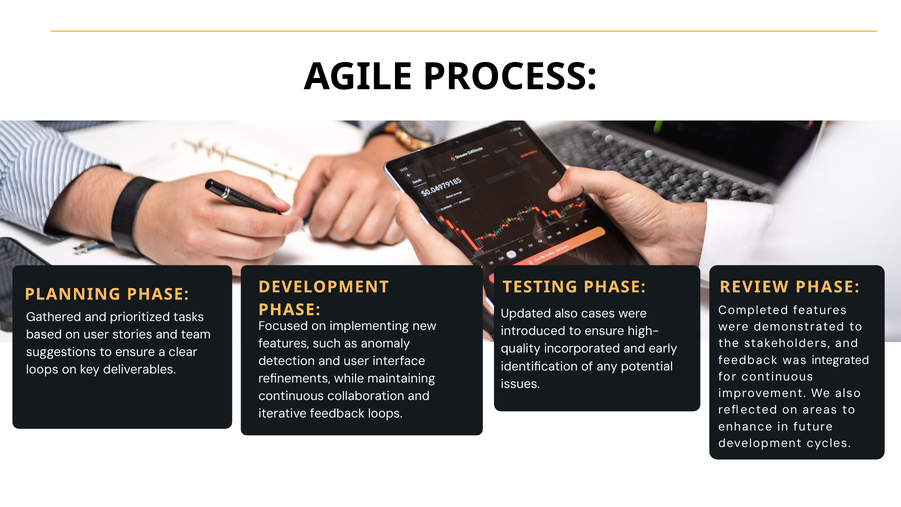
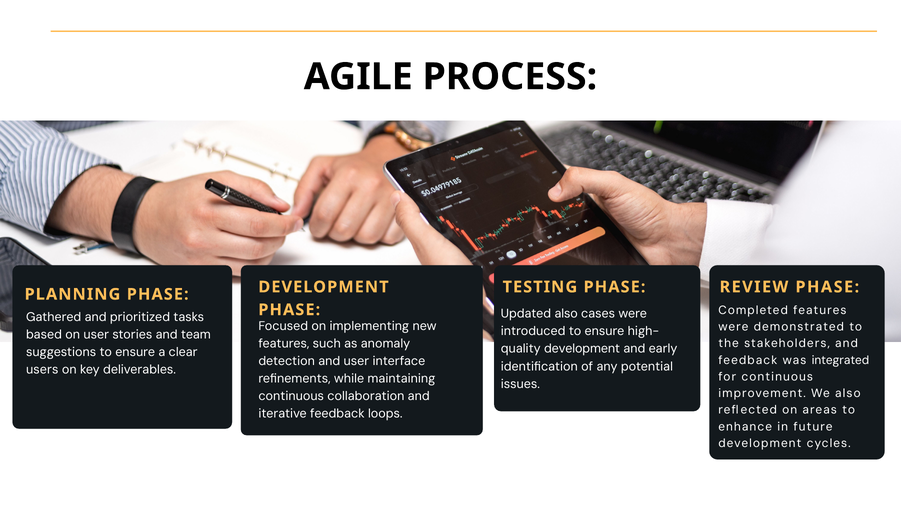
incorporated at (582, 349): incorporated -> development
loops at (42, 370): loops -> users
